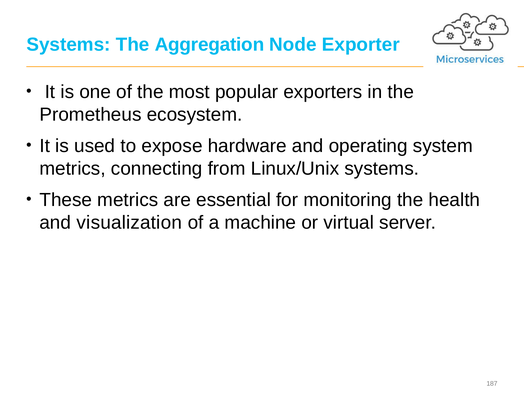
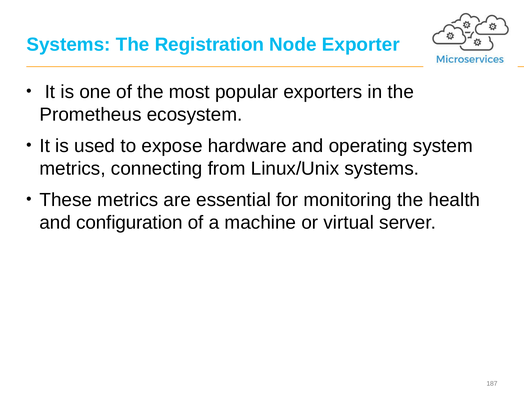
Aggregation: Aggregation -> Registration
visualization: visualization -> configuration
